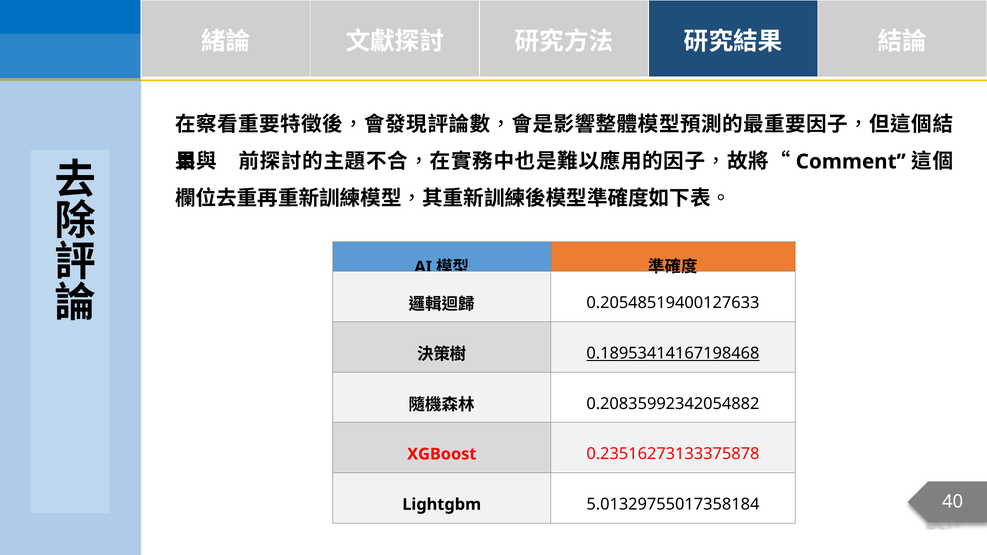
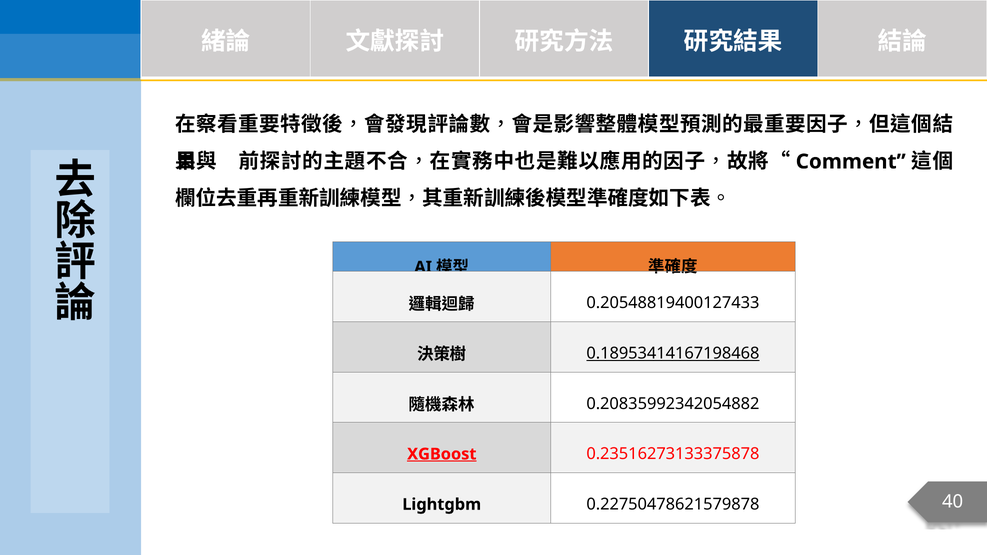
0.20548519400127633: 0.20548519400127633 -> 0.20548819400127433
XGBoost underline: none -> present
5.01329755017358184: 5.01329755017358184 -> 0.22750478621579878
